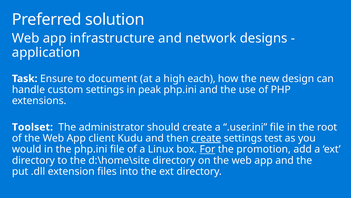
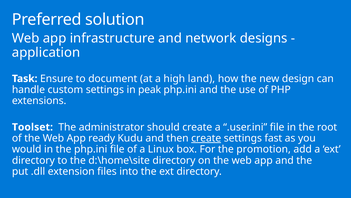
each: each -> land
client: client -> ready
test: test -> fast
For underline: present -> none
